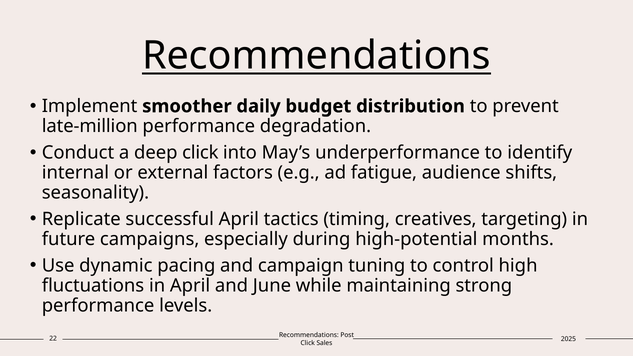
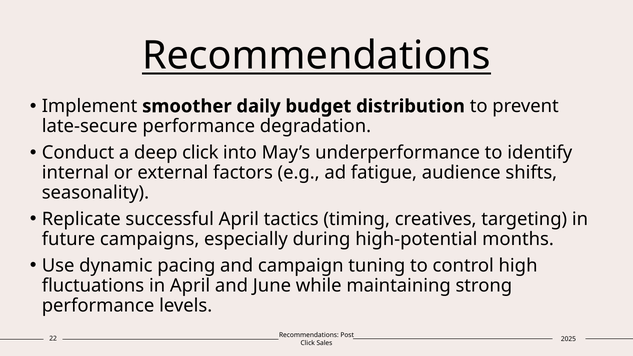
late-million: late-million -> late-secure
